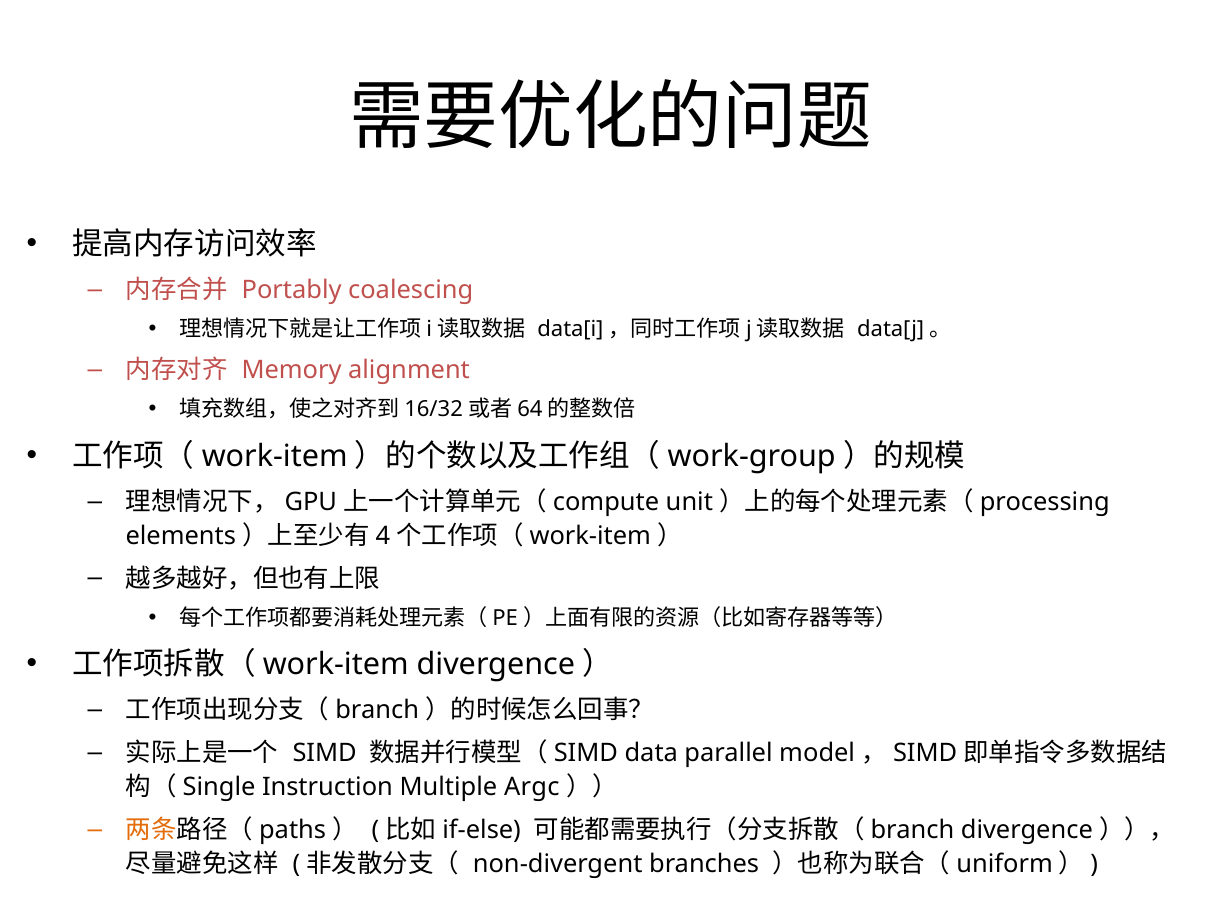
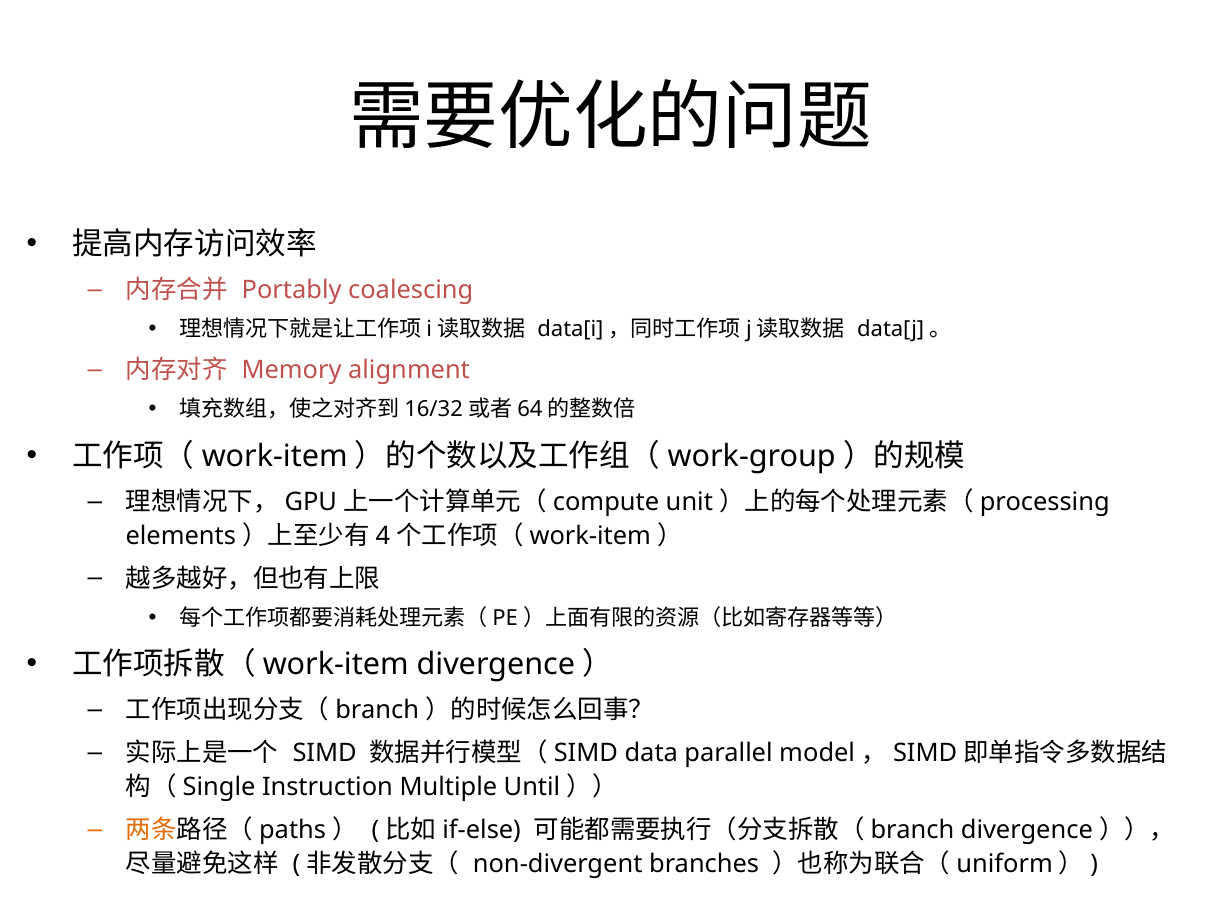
Argc: Argc -> Until
